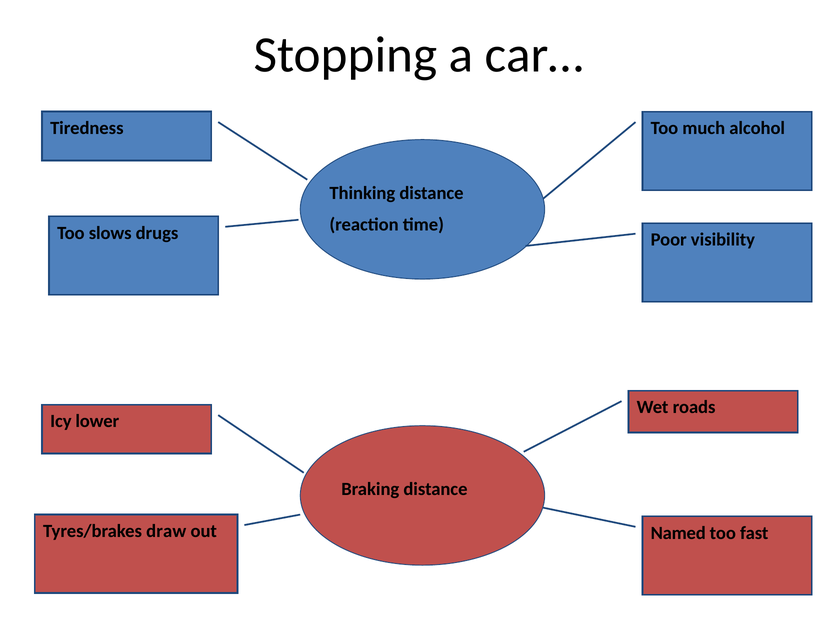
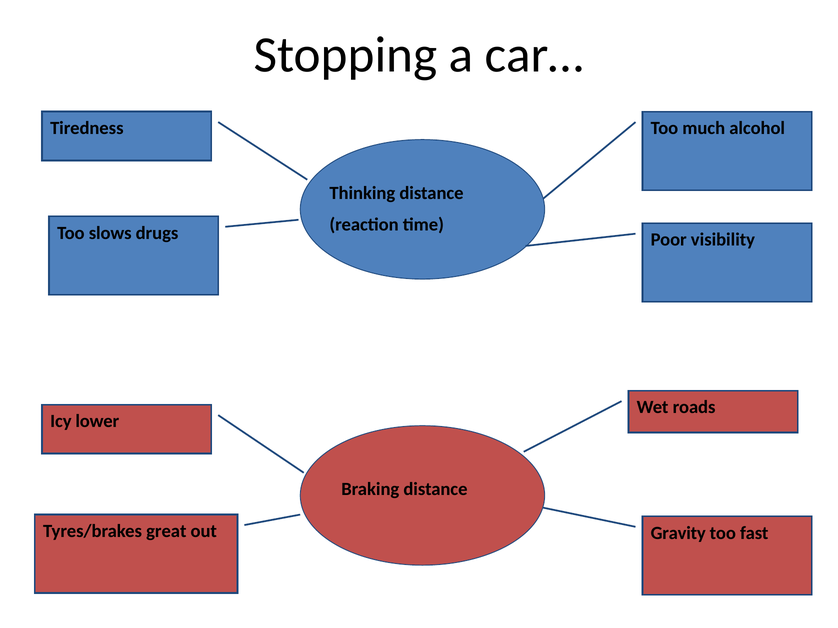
draw: draw -> great
Named: Named -> Gravity
